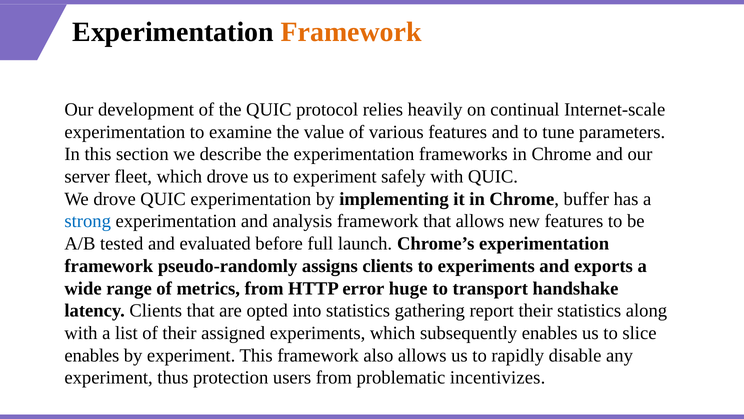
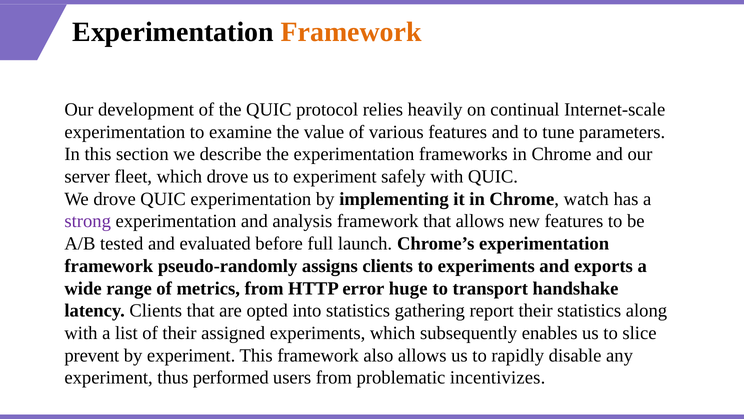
buffer: buffer -> watch
strong colour: blue -> purple
enables at (92, 355): enables -> prevent
protection: protection -> performed
